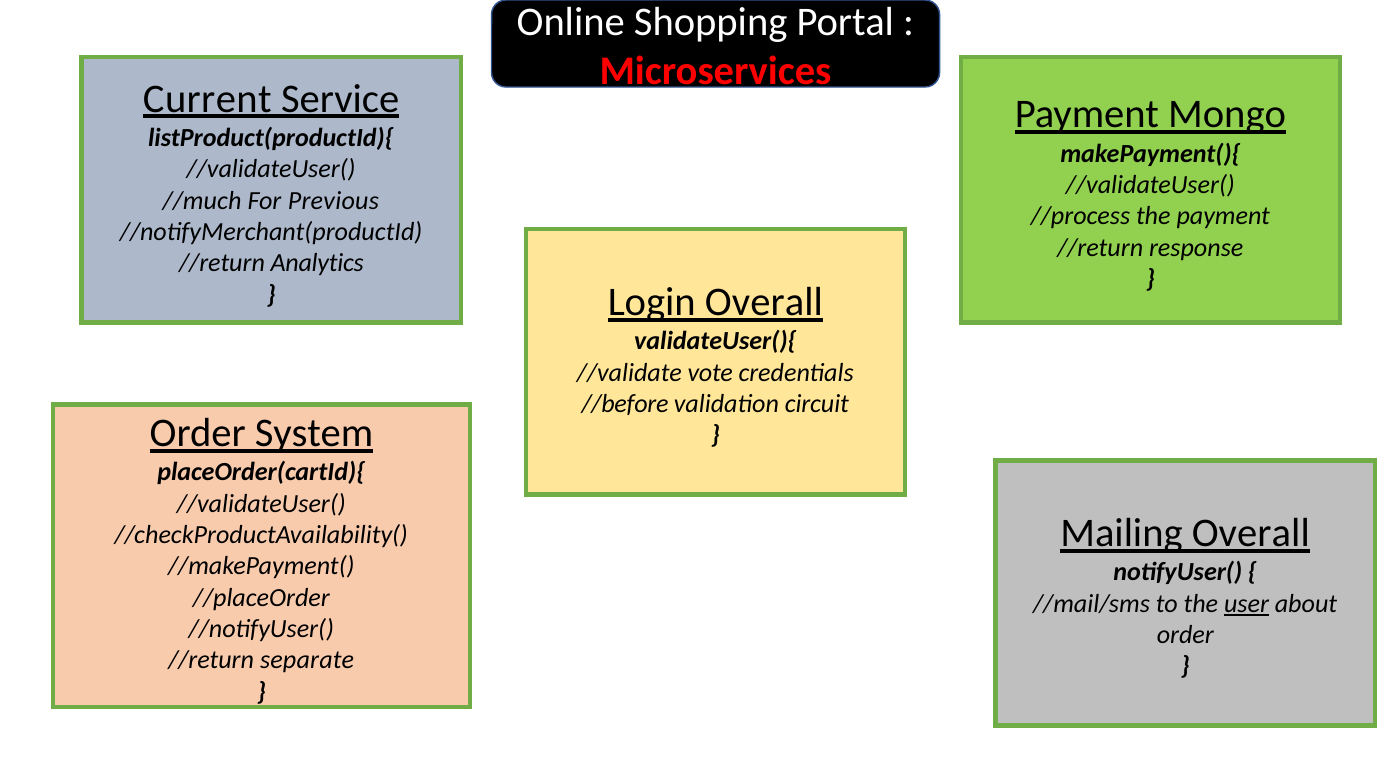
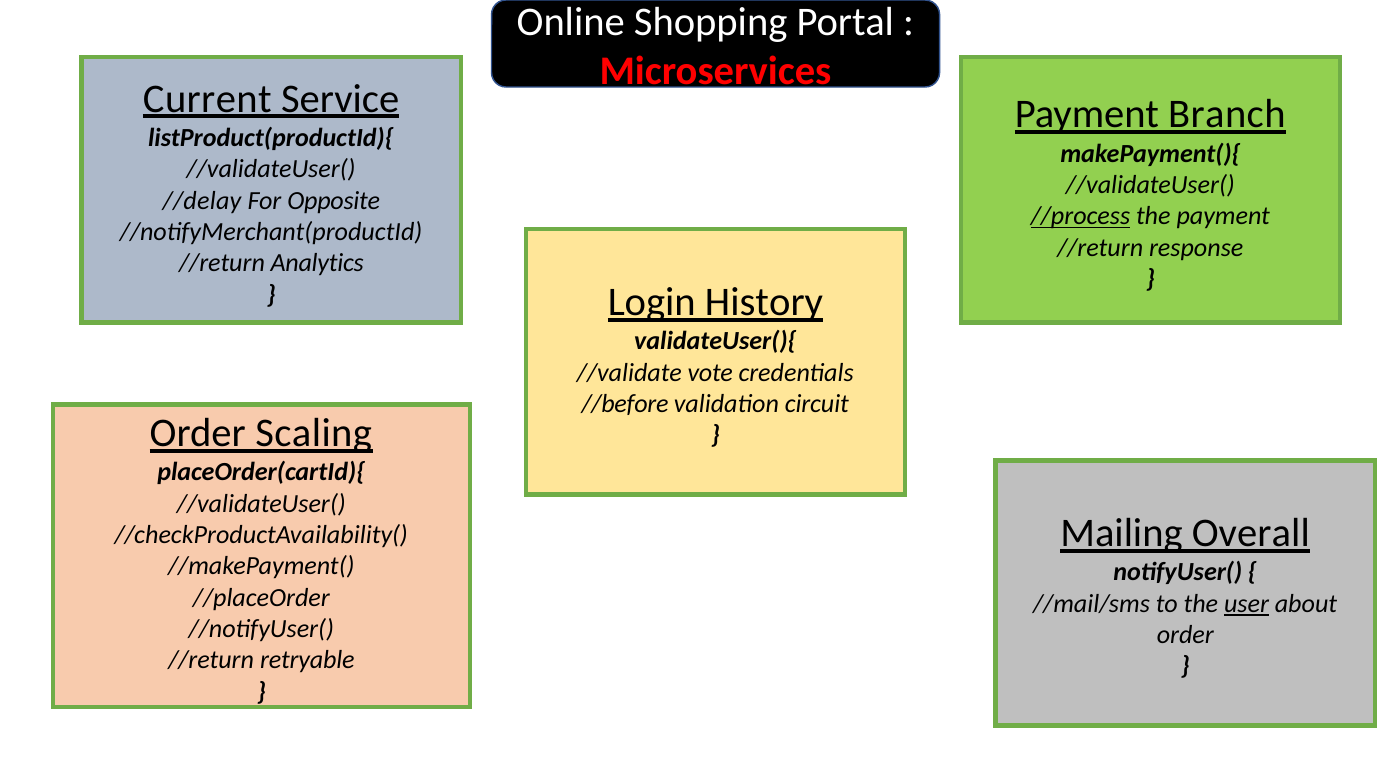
Mongo: Mongo -> Branch
//much: //much -> //delay
Previous: Previous -> Opposite
//process underline: none -> present
Login Overall: Overall -> History
System: System -> Scaling
separate: separate -> retryable
